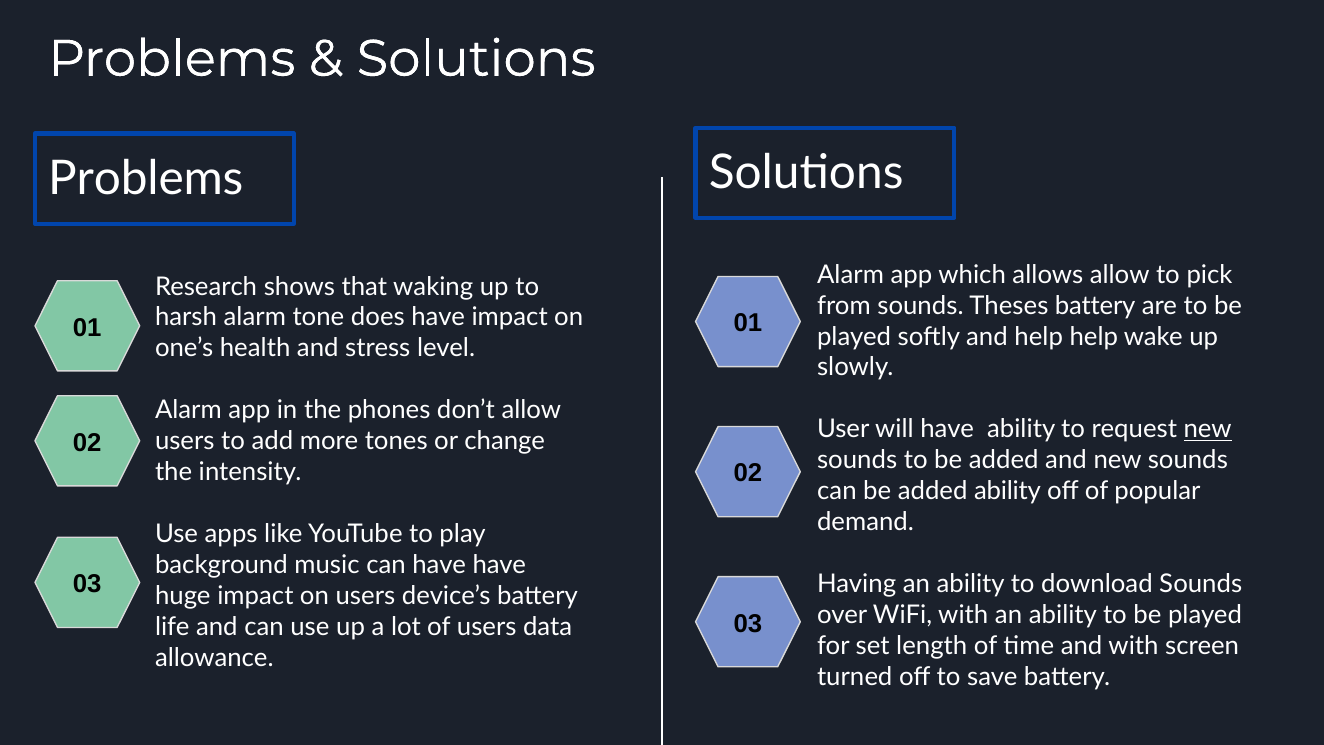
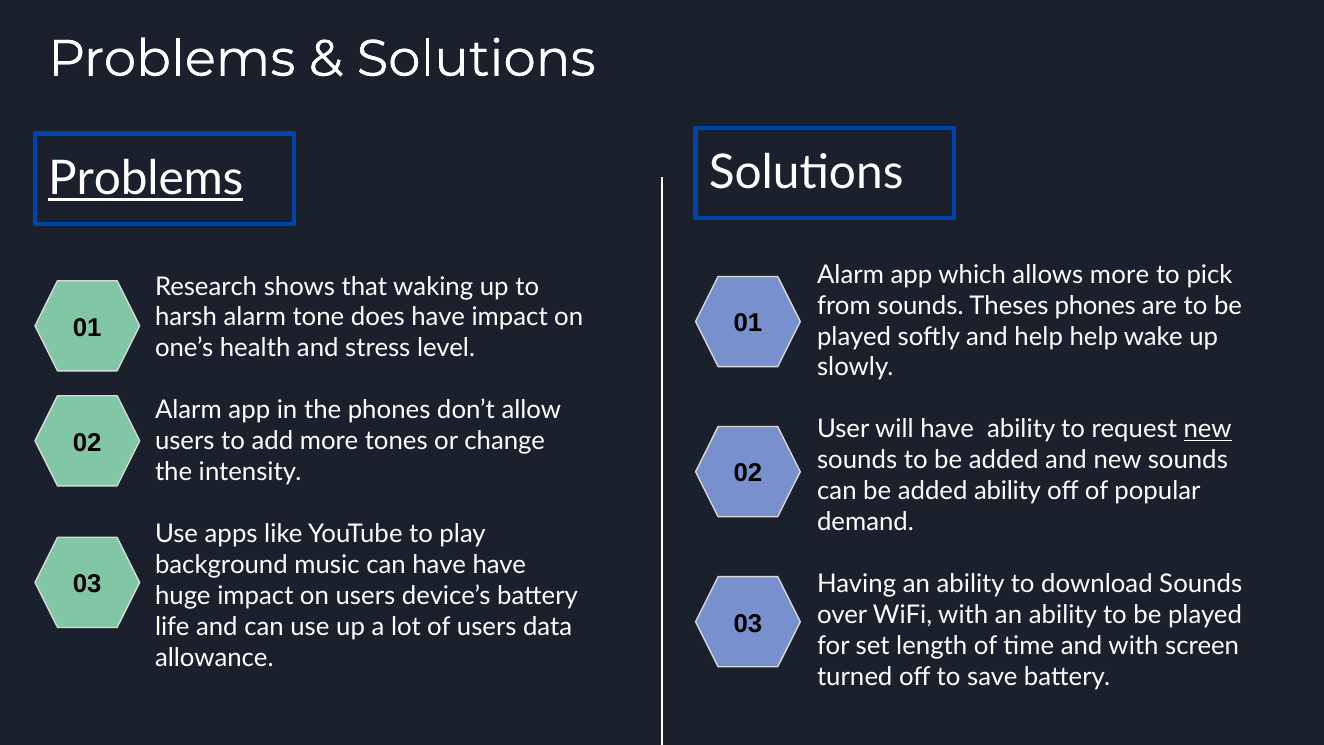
Problems at (146, 179) underline: none -> present
allows allow: allow -> more
Theses battery: battery -> phones
